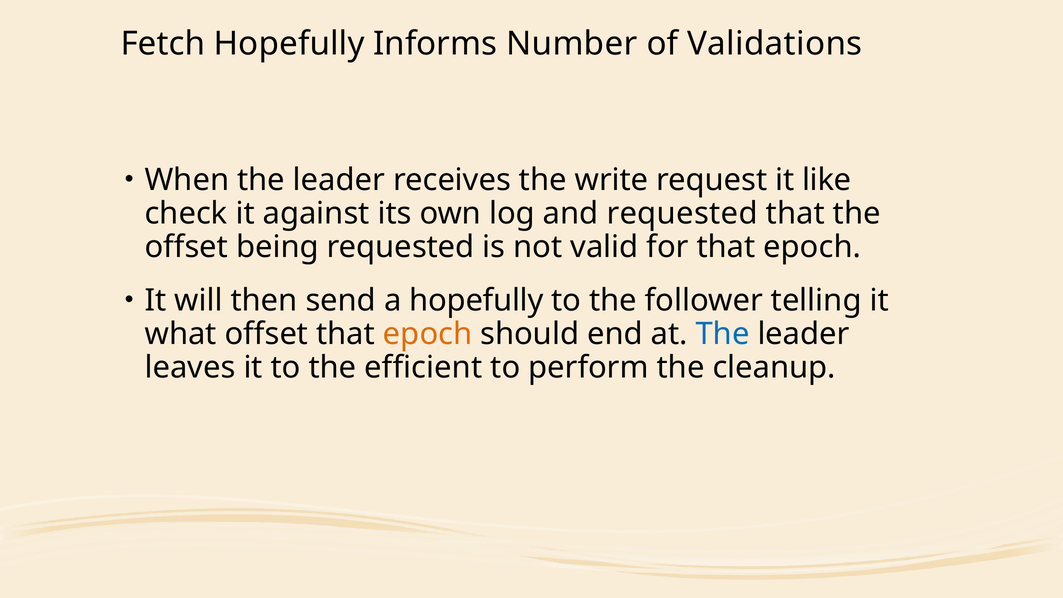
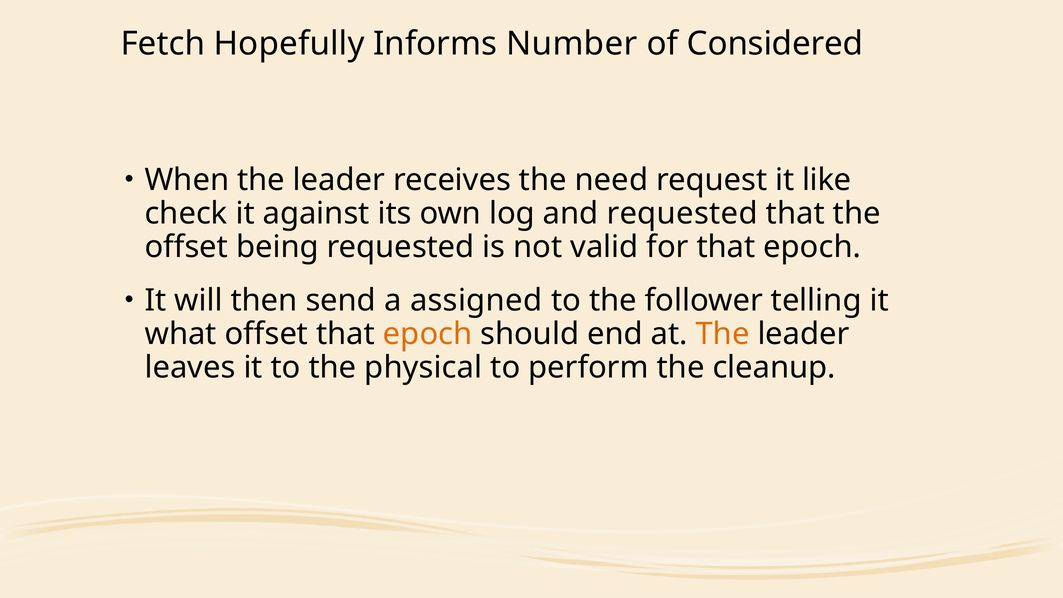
Validations: Validations -> Considered
write: write -> need
a hopefully: hopefully -> assigned
The at (723, 334) colour: blue -> orange
efficient: efficient -> physical
